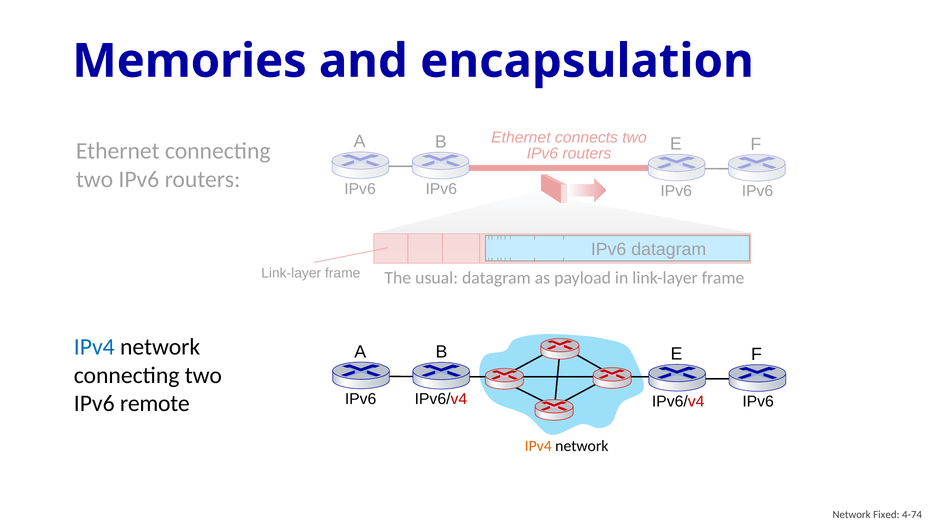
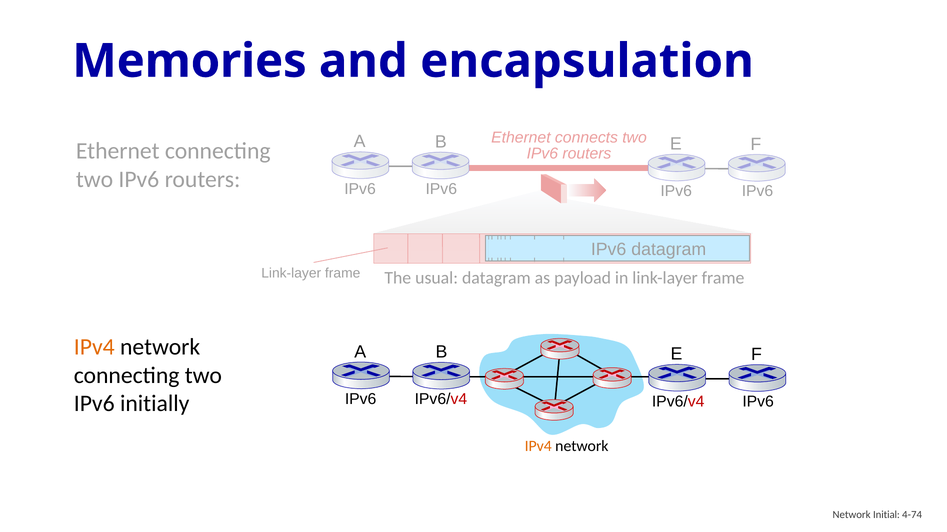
IPv4 at (94, 347) colour: blue -> orange
remote: remote -> initially
Fixed: Fixed -> Initial
